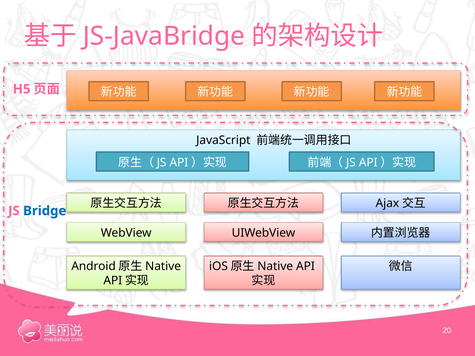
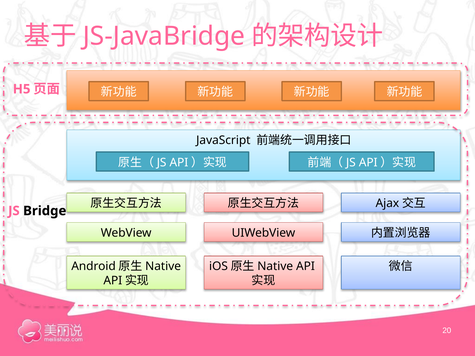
Bridge colour: blue -> black
